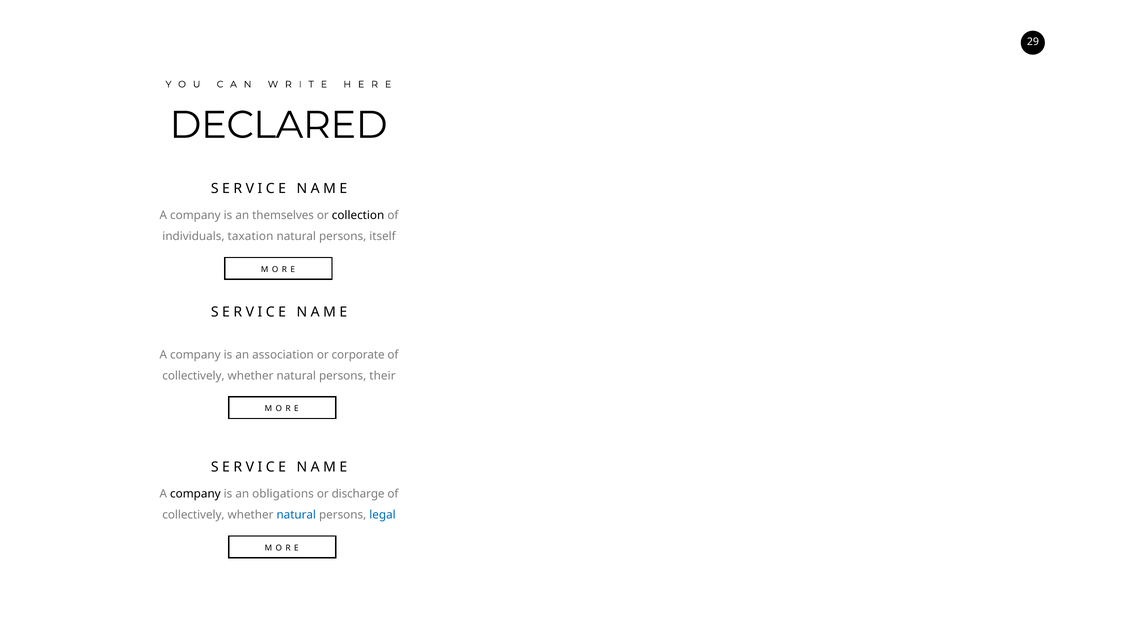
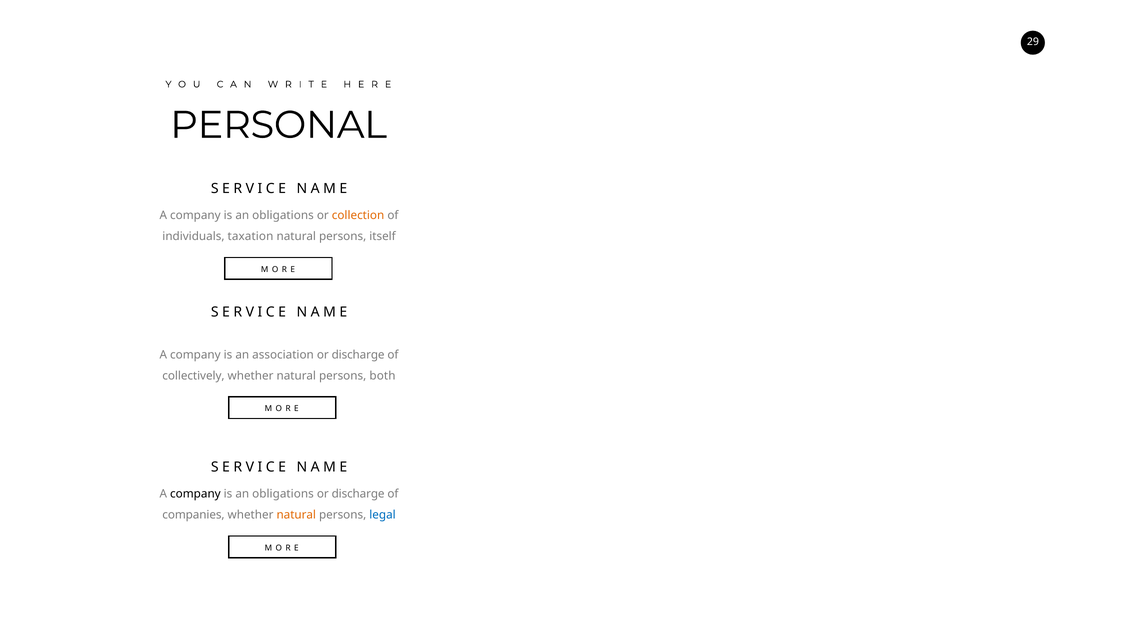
DECLARED: DECLARED -> PERSONAL
themselves at (283, 215): themselves -> obligations
collection colour: black -> orange
association or corporate: corporate -> discharge
their: their -> both
collectively at (193, 515): collectively -> companies
natural at (296, 515) colour: blue -> orange
